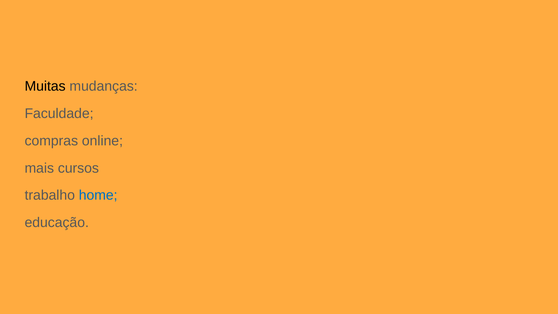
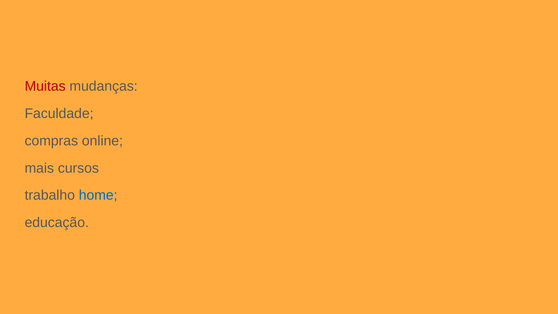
Muitas colour: black -> red
